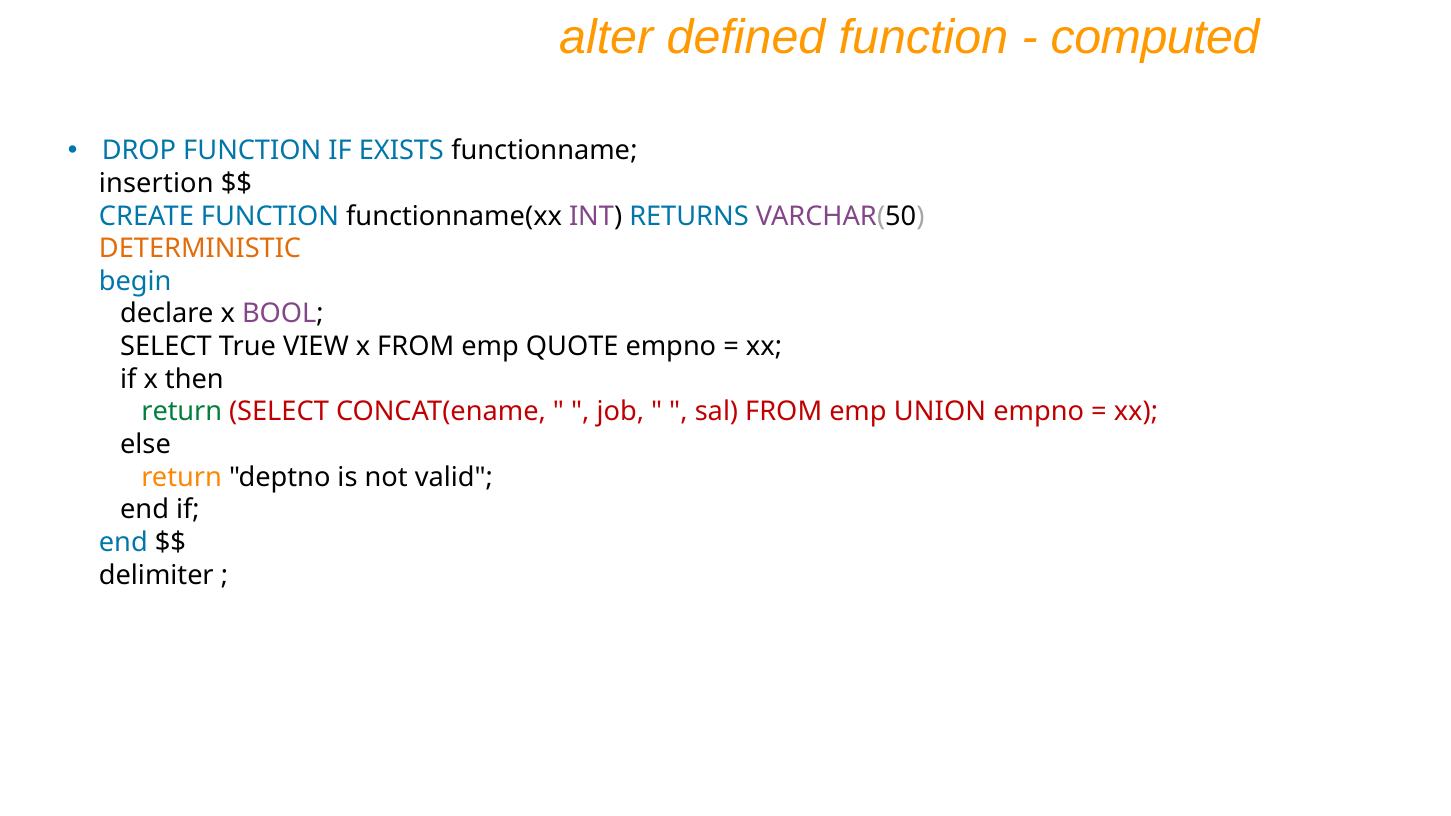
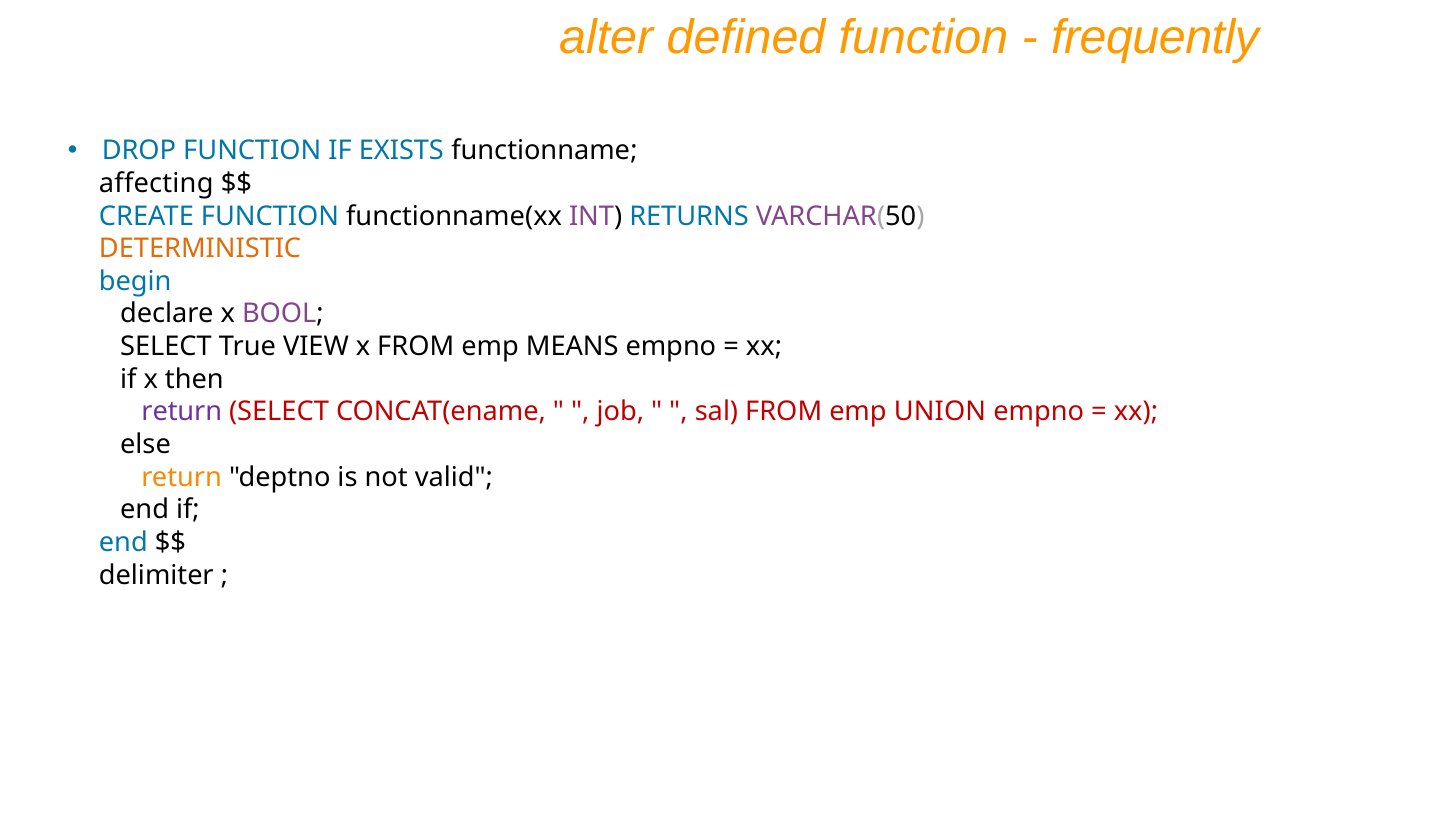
computed: computed -> frequently
insertion: insertion -> affecting
QUOTE: QUOTE -> MEANS
return at (182, 412) colour: green -> purple
